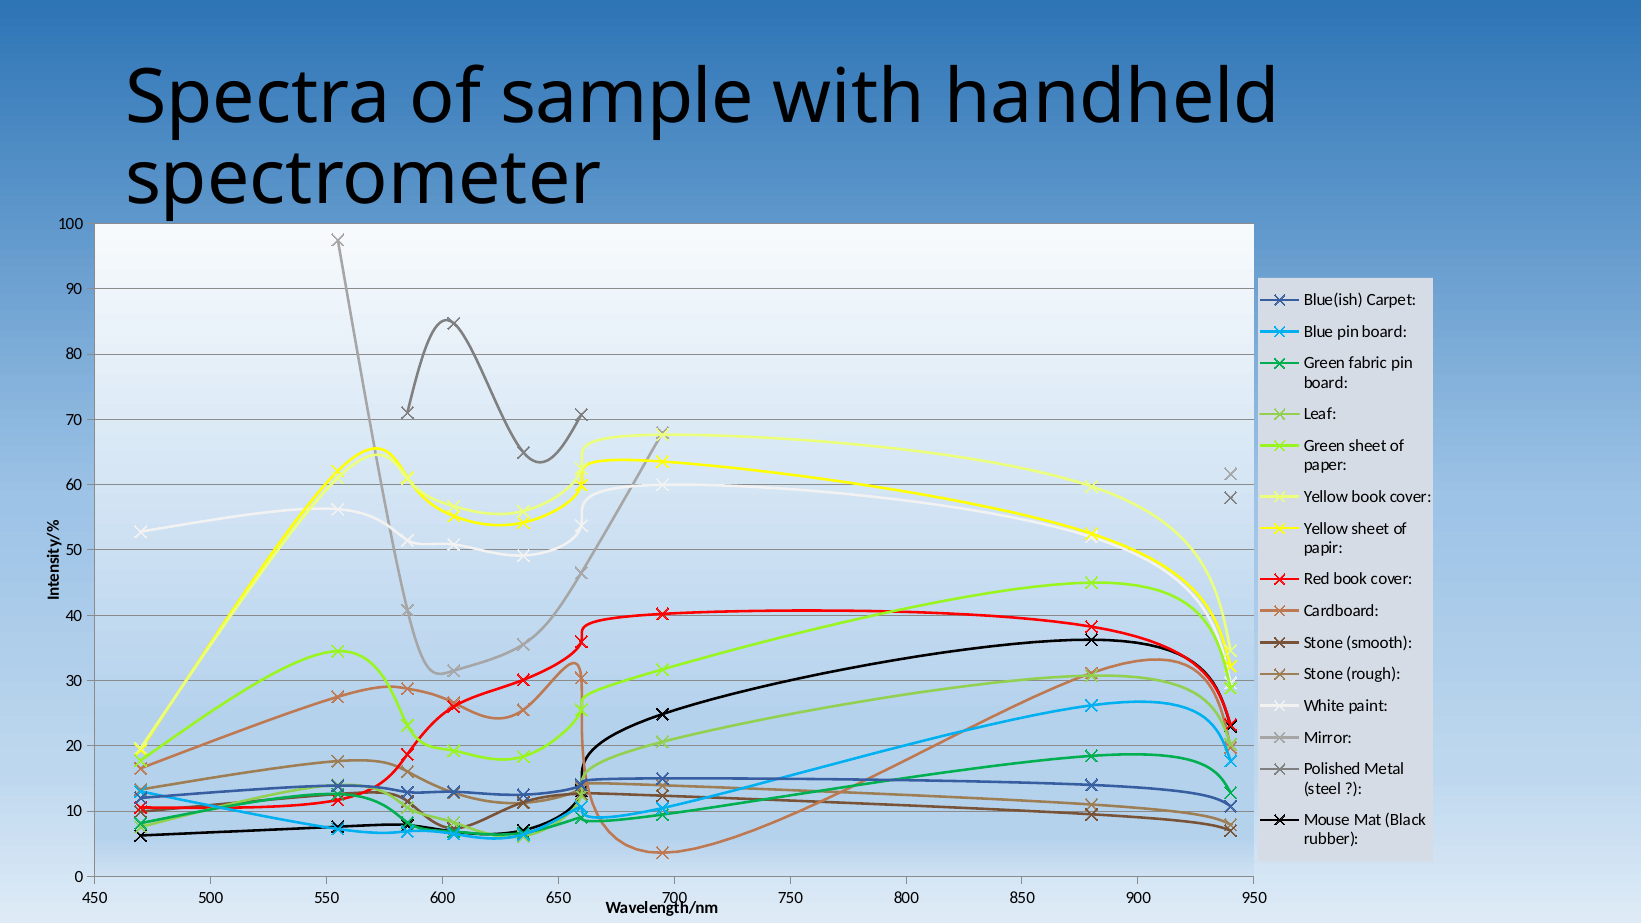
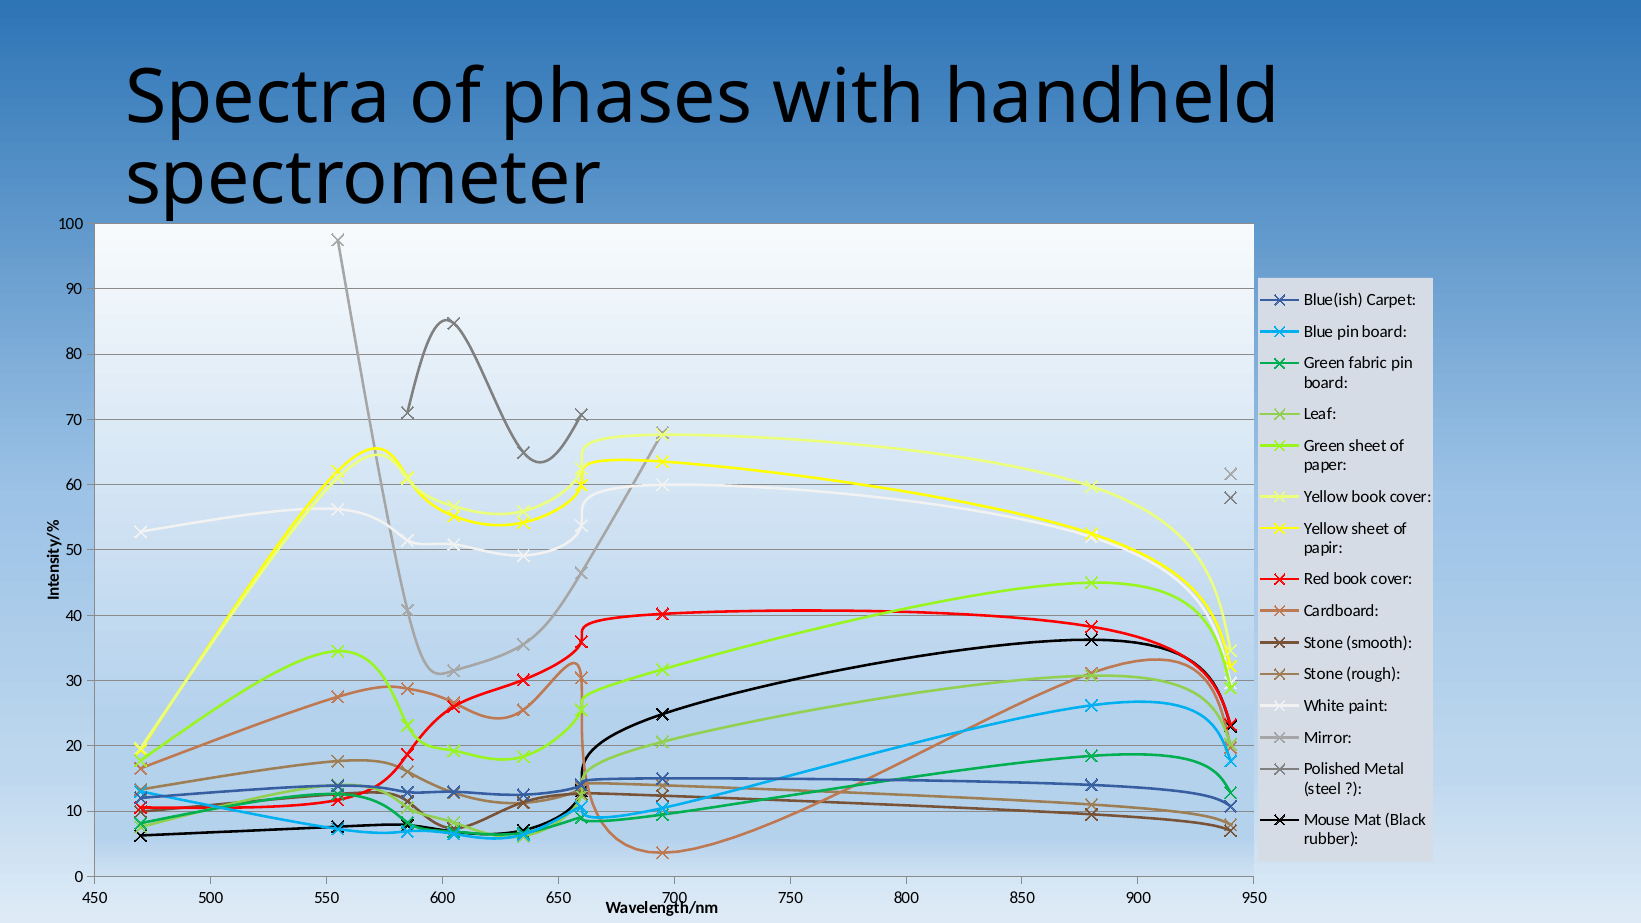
sample: sample -> phases
